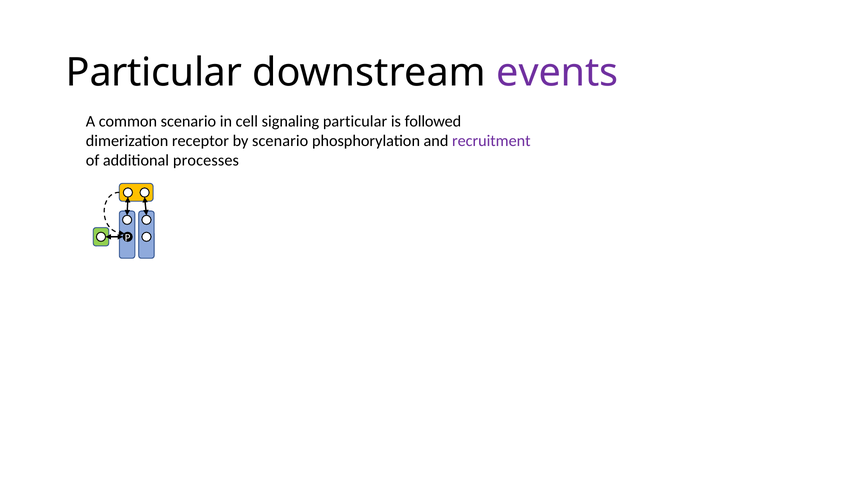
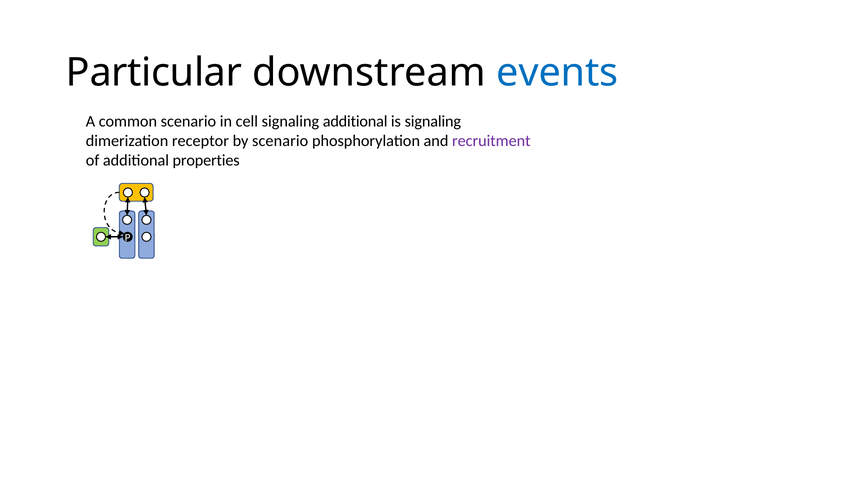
events colour: purple -> blue
signaling particular: particular -> additional
is followed: followed -> signaling
processes: processes -> properties
